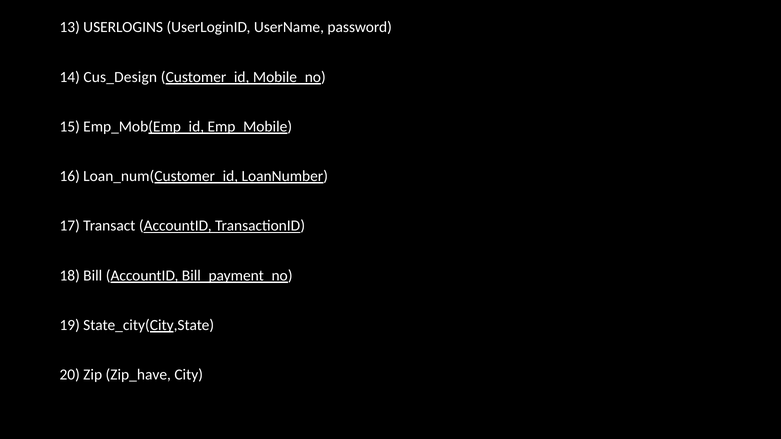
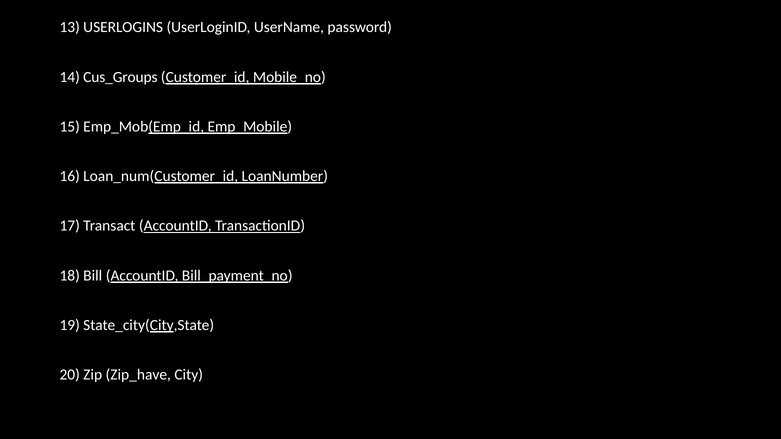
Cus_Design: Cus_Design -> Cus_Groups
